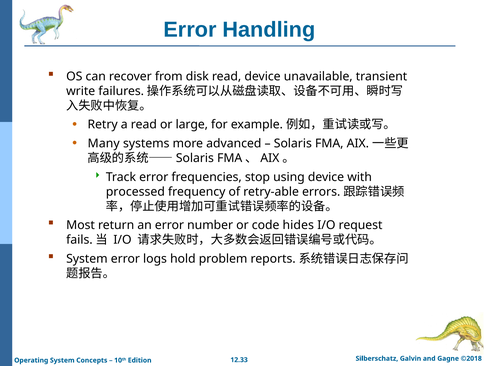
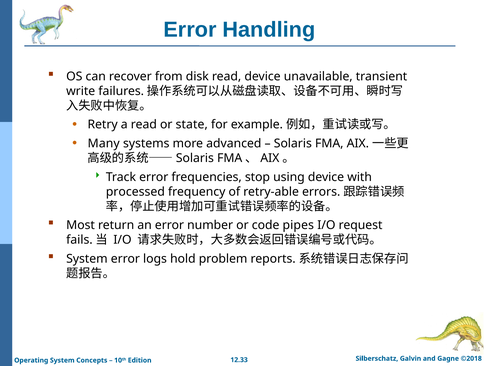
large: large -> state
hides: hides -> pipes
